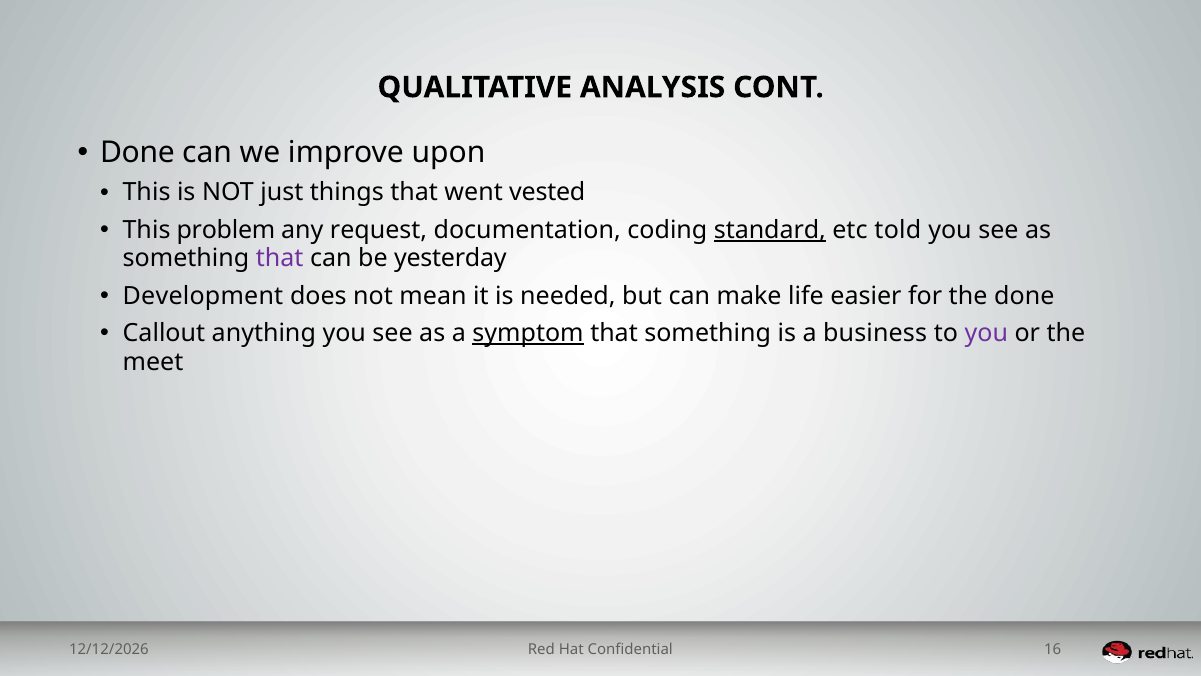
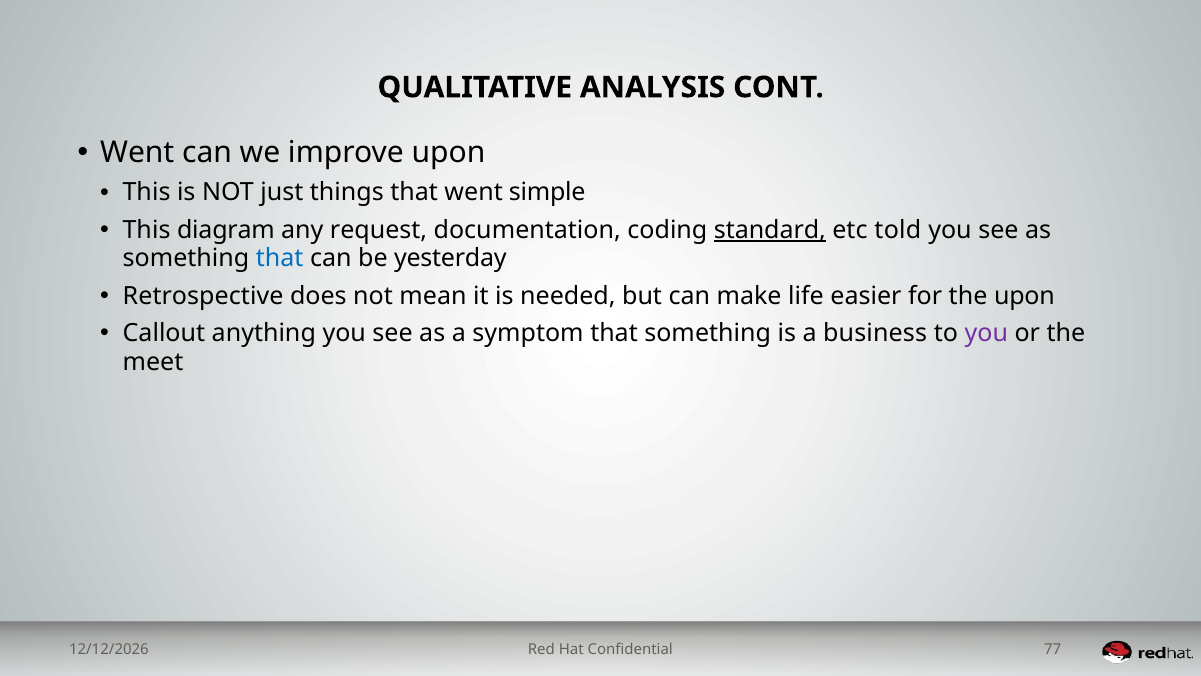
Done at (137, 153): Done -> Went
vested: vested -> simple
problem: problem -> diagram
that at (280, 258) colour: purple -> blue
Development: Development -> Retrospective
the done: done -> upon
symptom underline: present -> none
16: 16 -> 77
